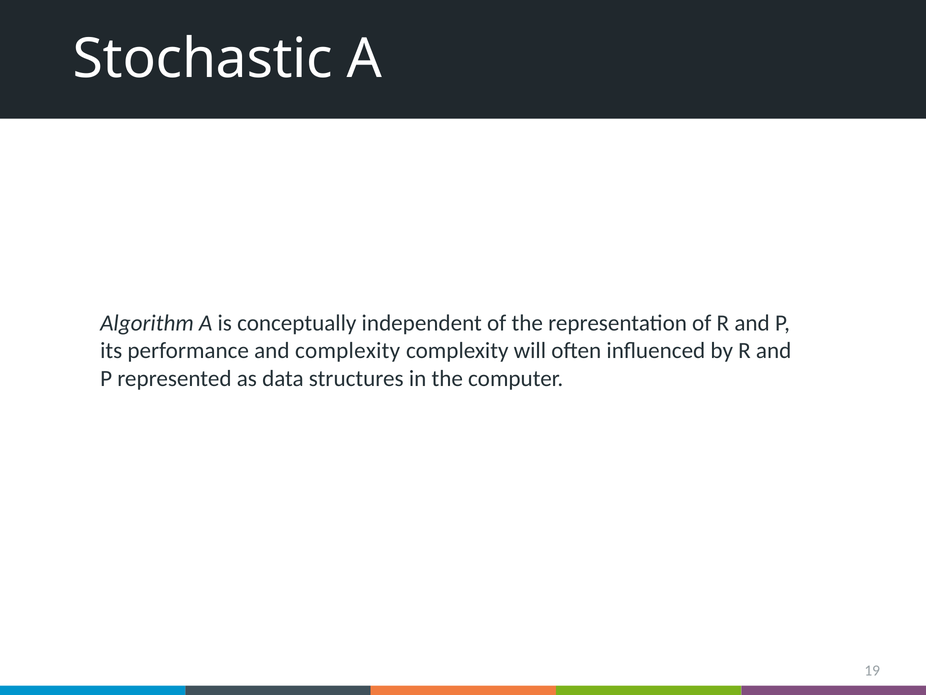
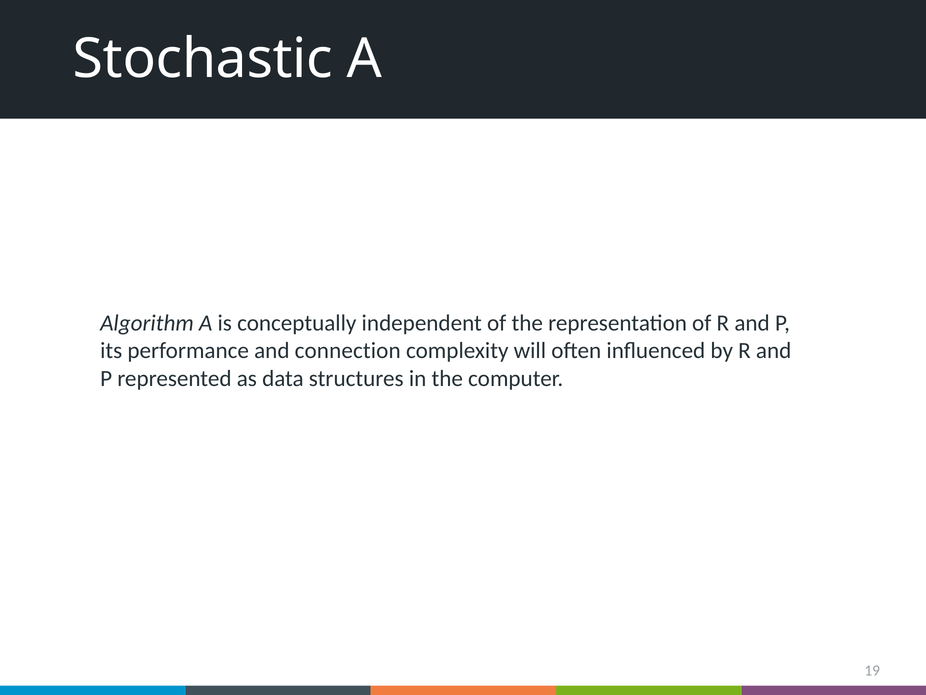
and complexity: complexity -> connection
